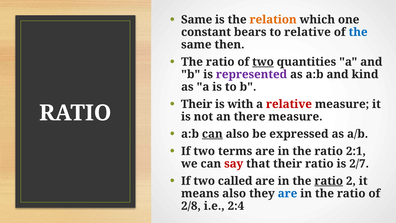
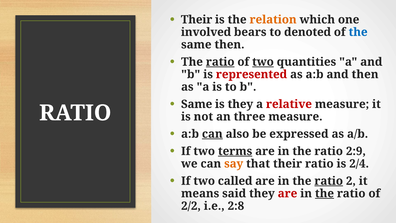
Same at (197, 20): Same -> Their
constant: constant -> involved
to relative: relative -> denoted
ratio at (220, 62) underline: none -> present
represented colour: purple -> red
and kind: kind -> then
Their at (197, 104): Their -> Same
is with: with -> they
there: there -> three
terms underline: none -> present
2:1: 2:1 -> 2:9
say colour: red -> orange
2/7: 2/7 -> 2/4
means also: also -> said
are at (287, 193) colour: blue -> red
the at (324, 193) underline: none -> present
2/8: 2/8 -> 2/2
2:4: 2:4 -> 2:8
